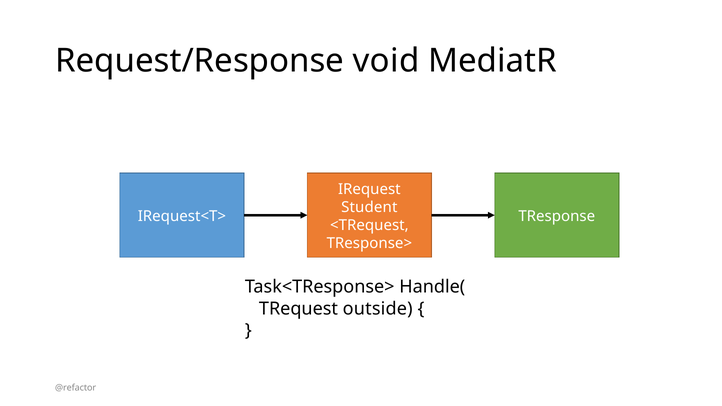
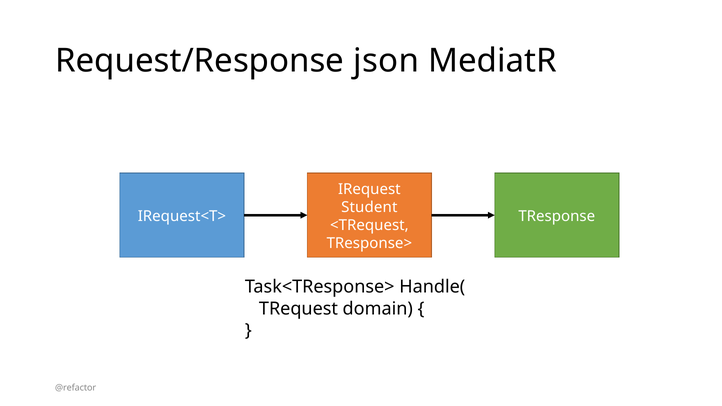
void: void -> json
outside: outside -> domain
